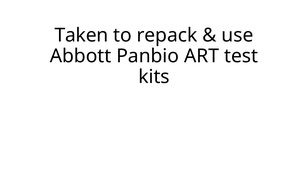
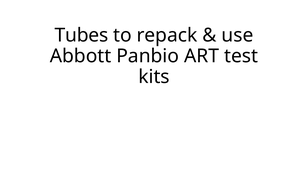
Taken: Taken -> Tubes
